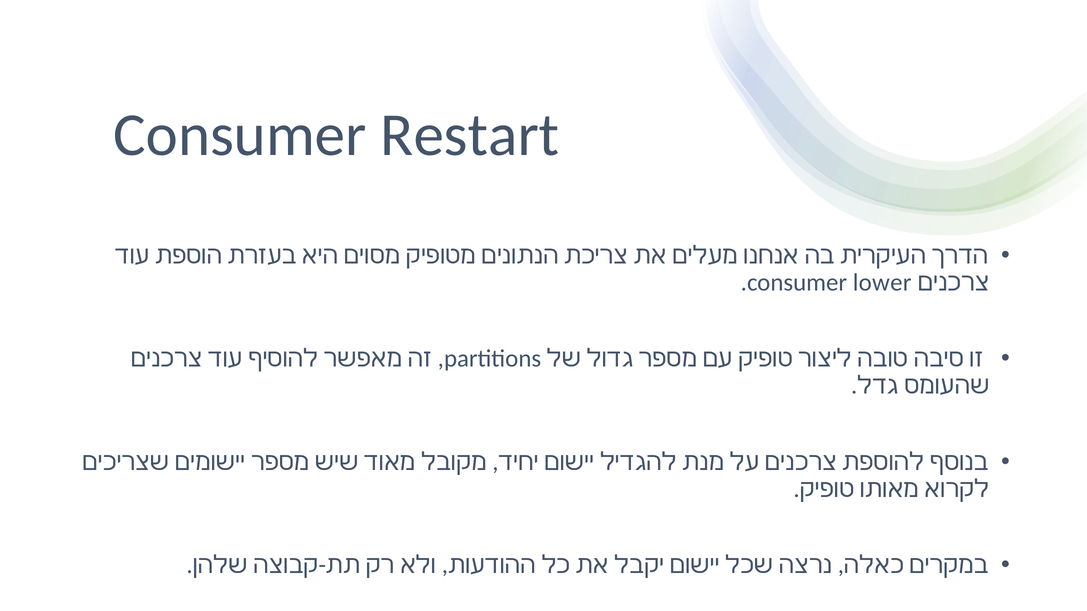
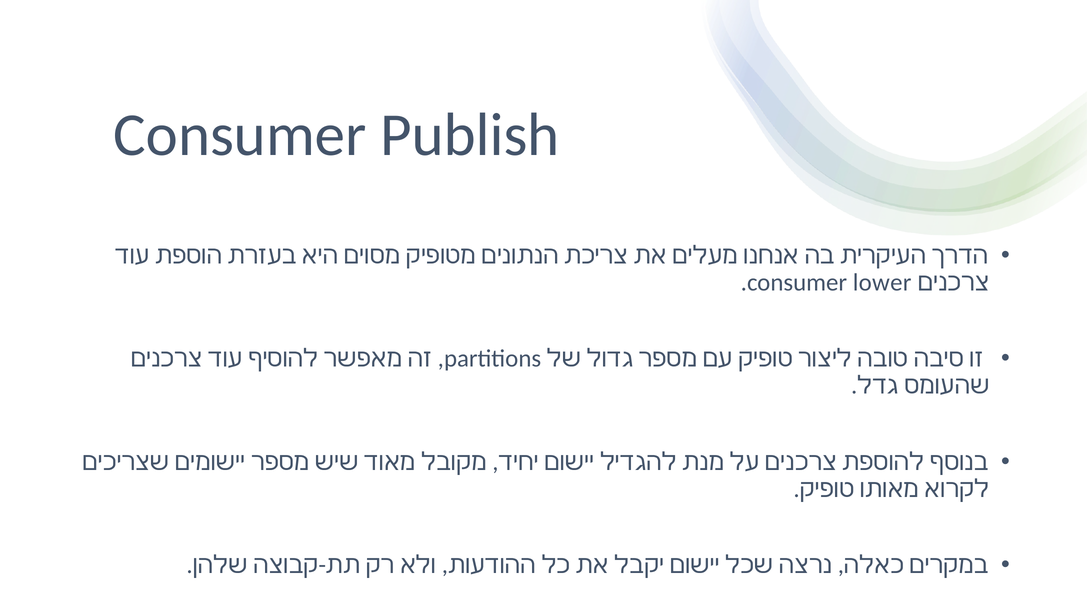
Restart: Restart -> Publish
